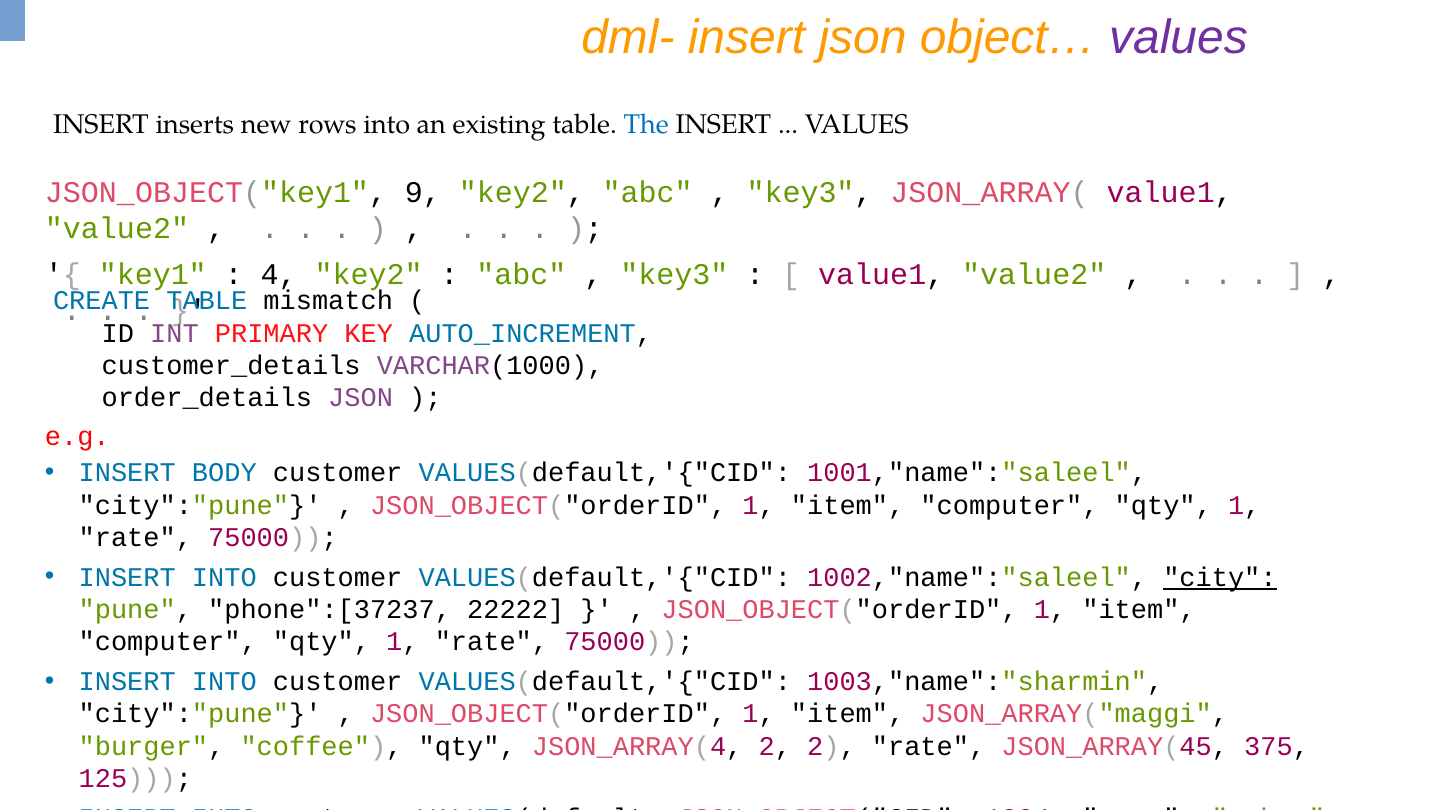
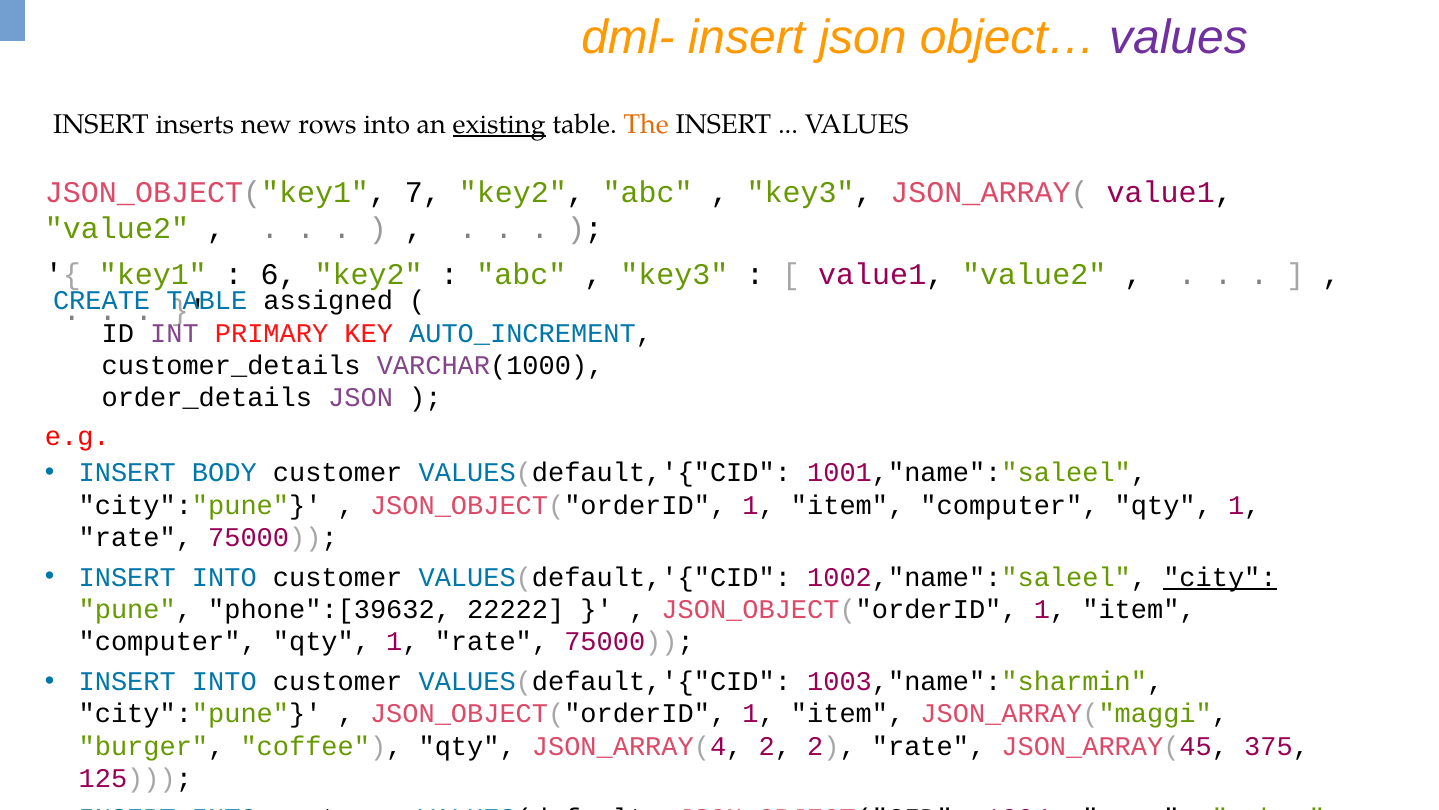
existing underline: none -> present
The colour: blue -> orange
9: 9 -> 7
4: 4 -> 6
mismatch: mismatch -> assigned
phone":[37237: phone":[37237 -> phone":[39632
